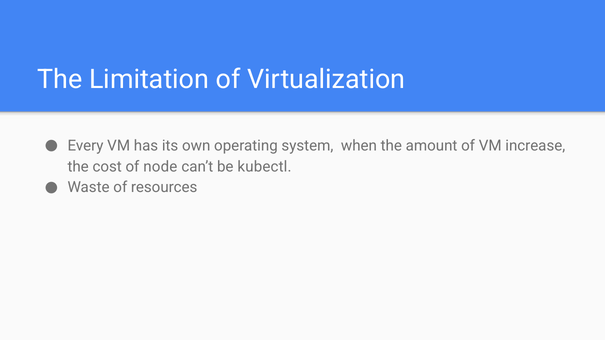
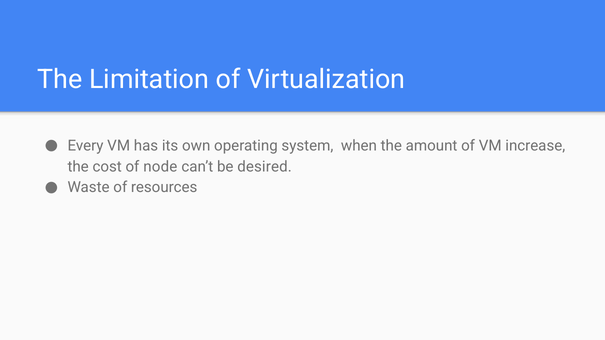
kubectl: kubectl -> desired
